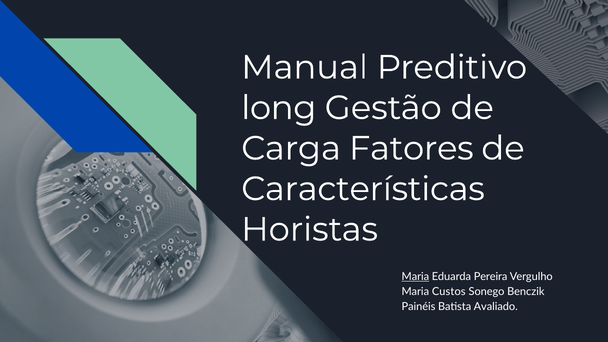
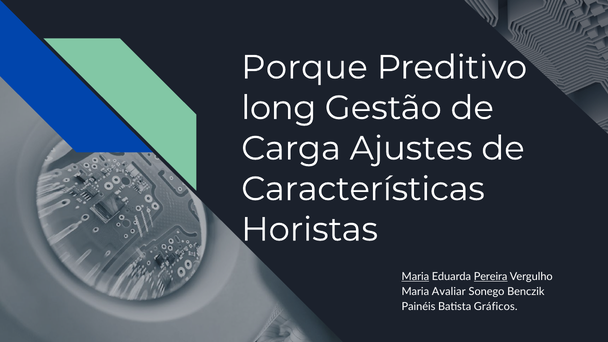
Manual: Manual -> Porque
Fatores: Fatores -> Ajustes
Pereira underline: none -> present
Custos: Custos -> Avaliar
Avaliado: Avaliado -> Gráficos
